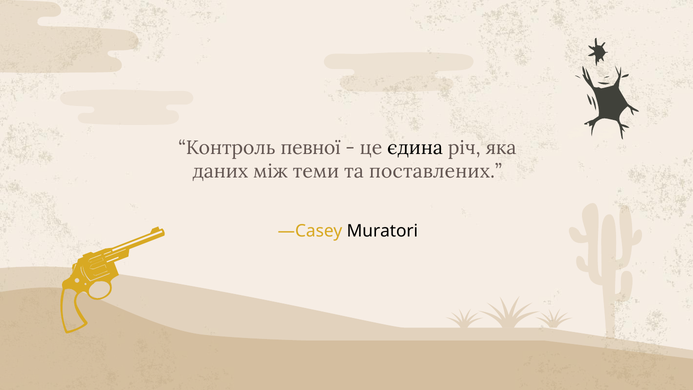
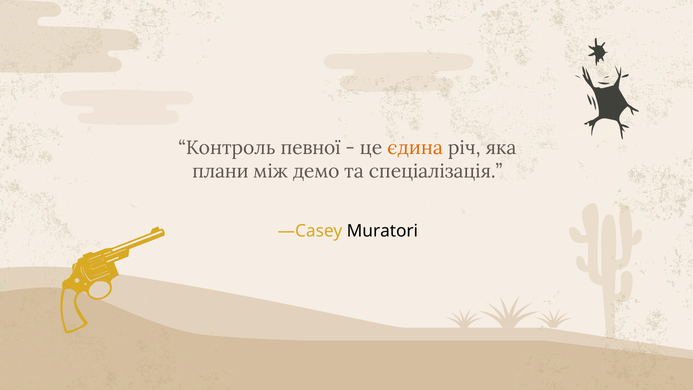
єдина colour: black -> orange
даних: даних -> плани
теми: теми -> демо
поставлених: поставлених -> спеціалізація
